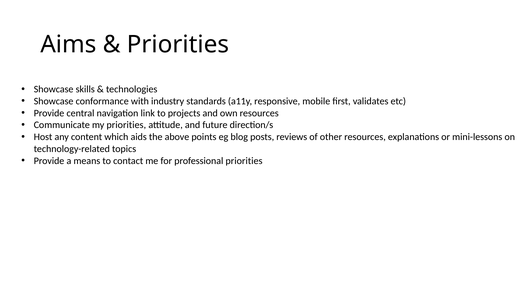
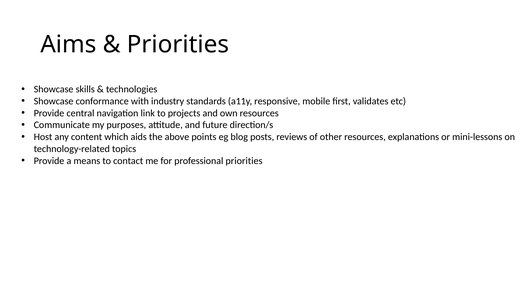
my priorities: priorities -> purposes
